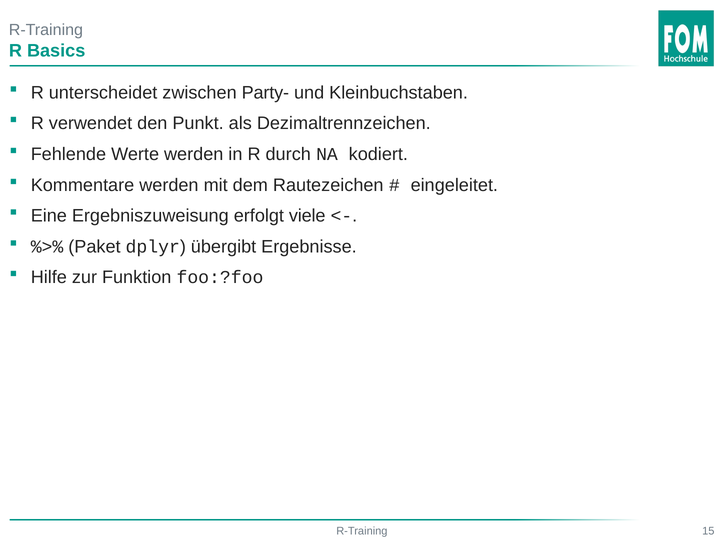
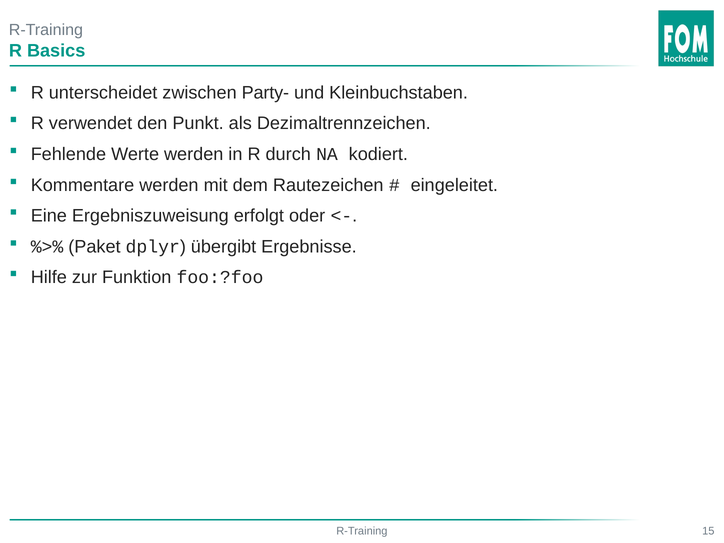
viele: viele -> oder
